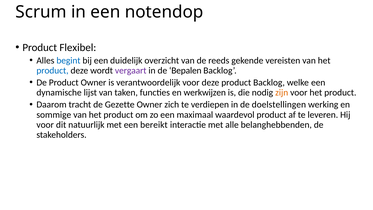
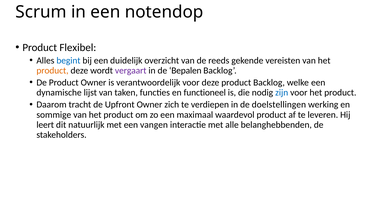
product at (52, 70) colour: blue -> orange
werkwijzen: werkwijzen -> functioneel
zijn colour: orange -> blue
Gezette: Gezette -> Upfront
voor at (45, 125): voor -> leert
bereikt: bereikt -> vangen
